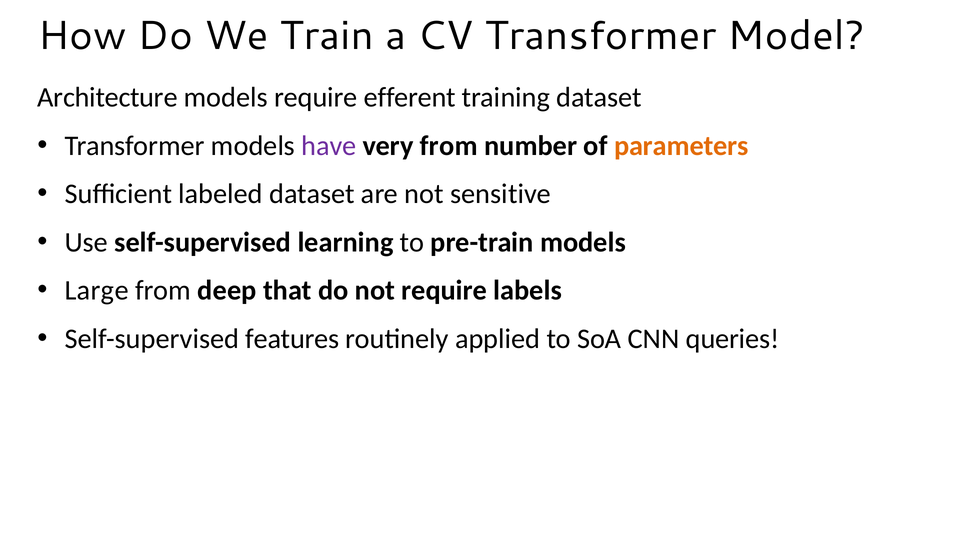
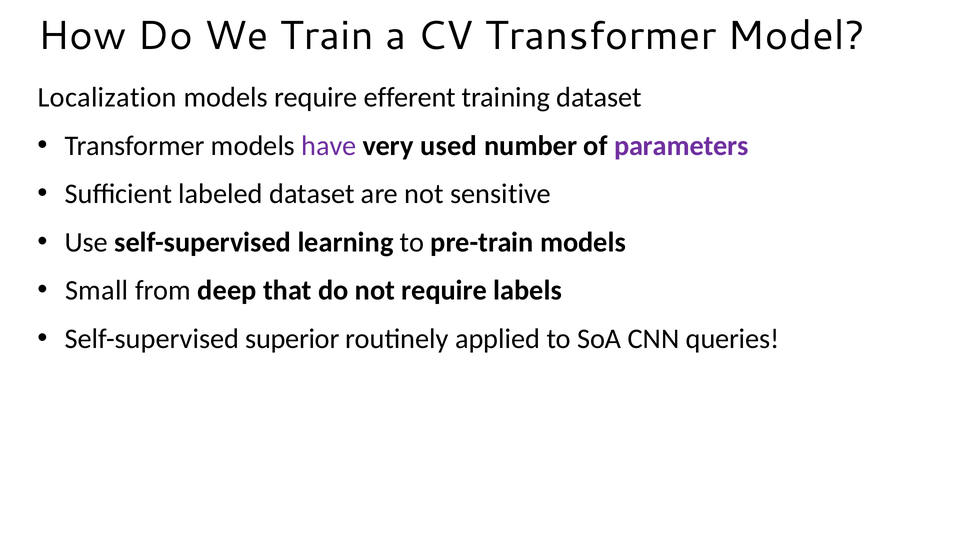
Architecture: Architecture -> Localization
very from: from -> used
parameters colour: orange -> purple
Large: Large -> Small
features: features -> superior
